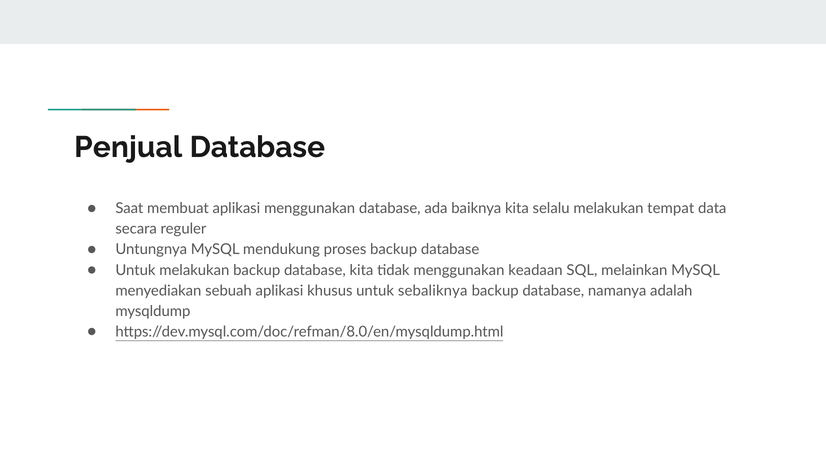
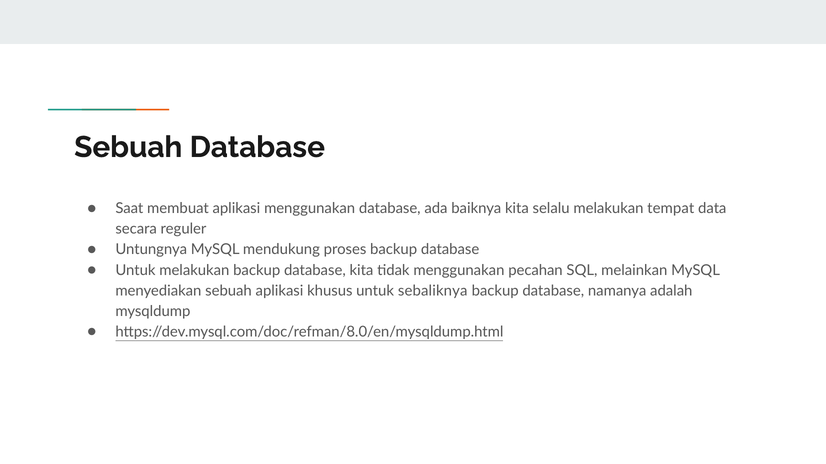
Penjual at (128, 147): Penjual -> Sebuah
keadaan: keadaan -> pecahan
